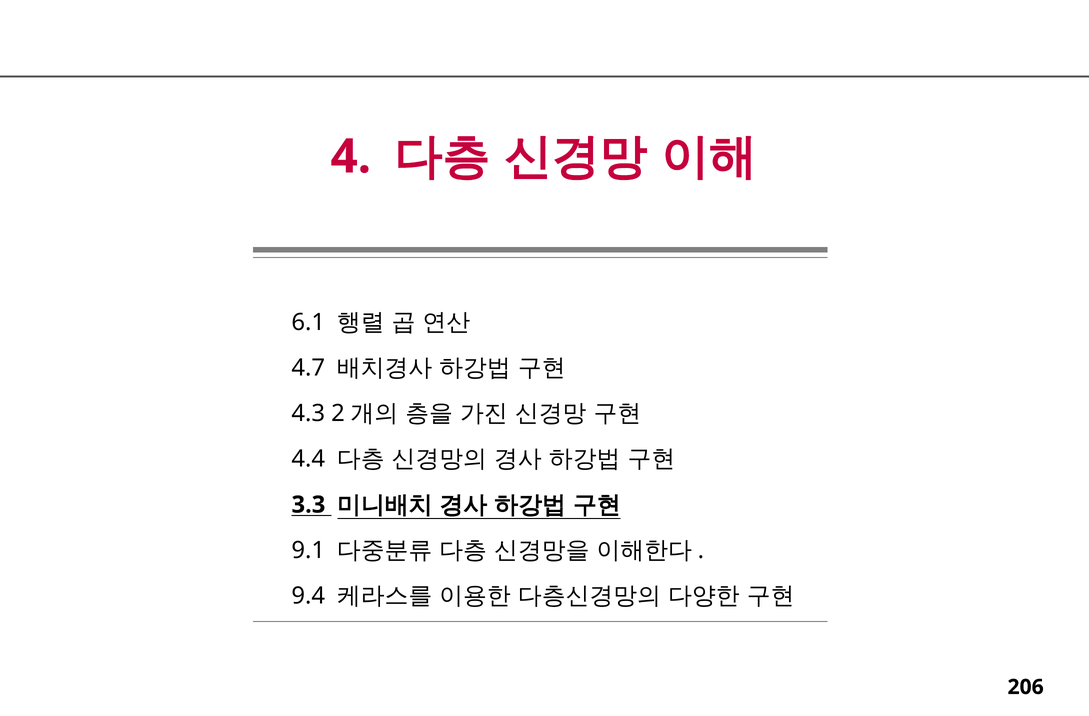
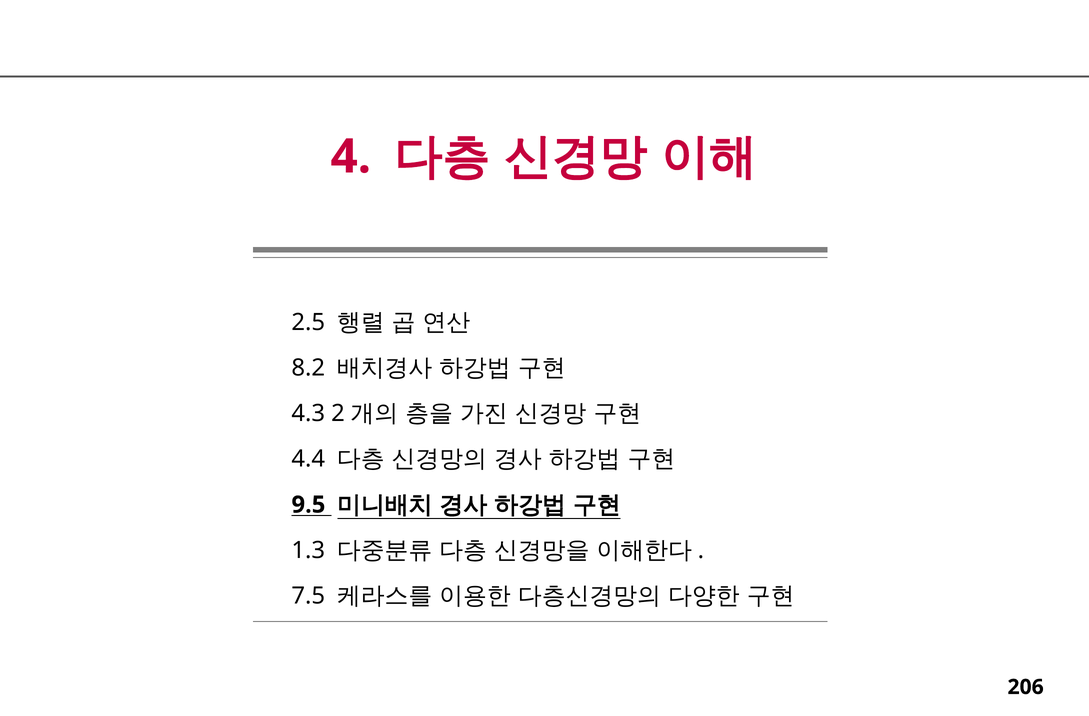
6.1: 6.1 -> 2.5
4.7: 4.7 -> 8.2
3.3: 3.3 -> 9.5
9.1: 9.1 -> 1.3
9.4: 9.4 -> 7.5
